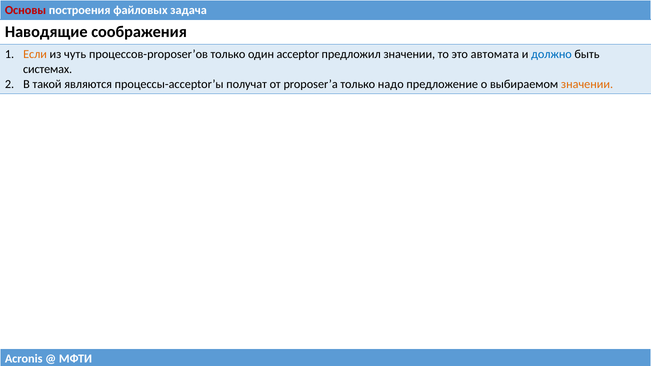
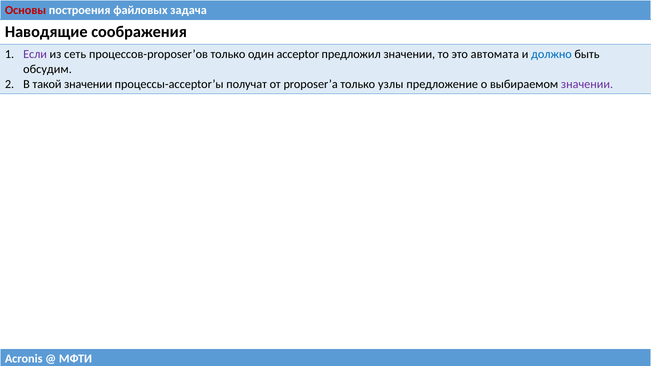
Если colour: orange -> purple
чуть: чуть -> сеть
системах: системах -> обсудим
такой являются: являются -> значении
надо: надо -> узлы
значении at (587, 84) colour: orange -> purple
